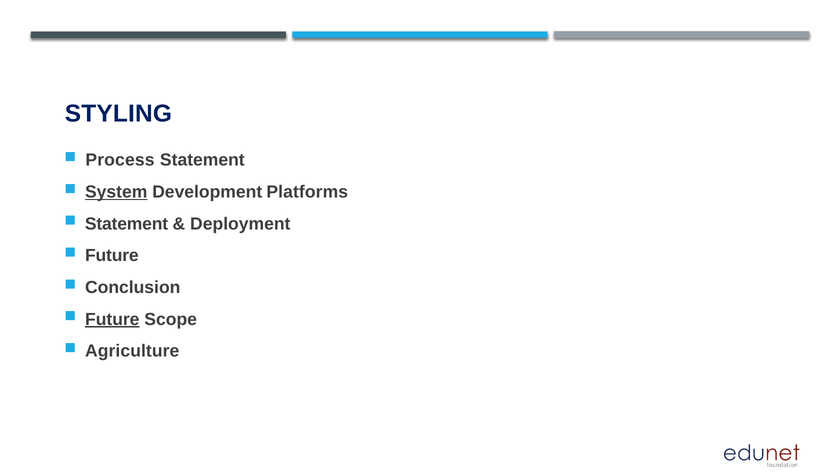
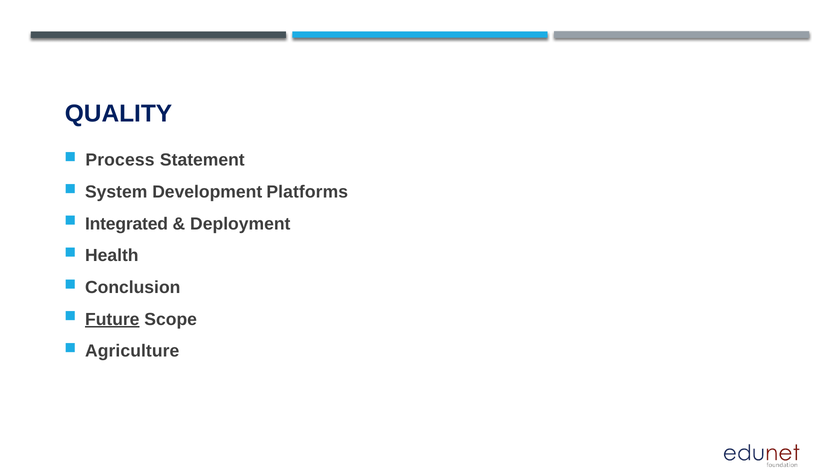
STYLING: STYLING -> QUALITY
System underline: present -> none
Statement at (127, 224): Statement -> Integrated
Future at (112, 256): Future -> Health
